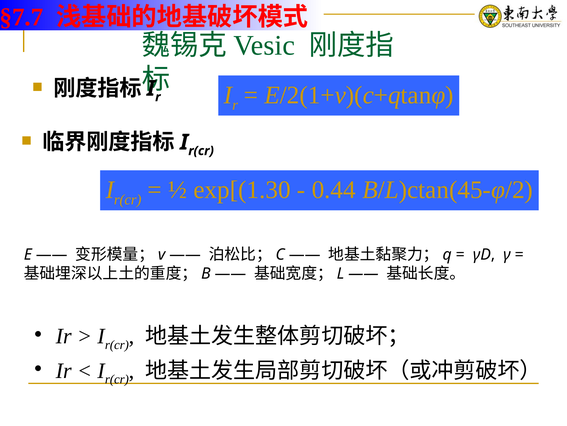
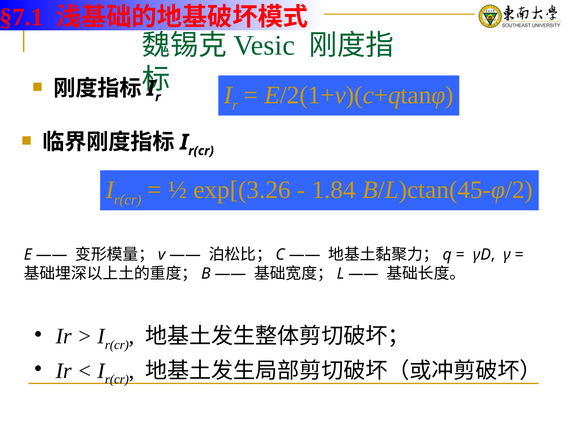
§7.7: §7.7 -> §7.1
exp[(1.30: exp[(1.30 -> exp[(3.26
0.44: 0.44 -> 1.84
